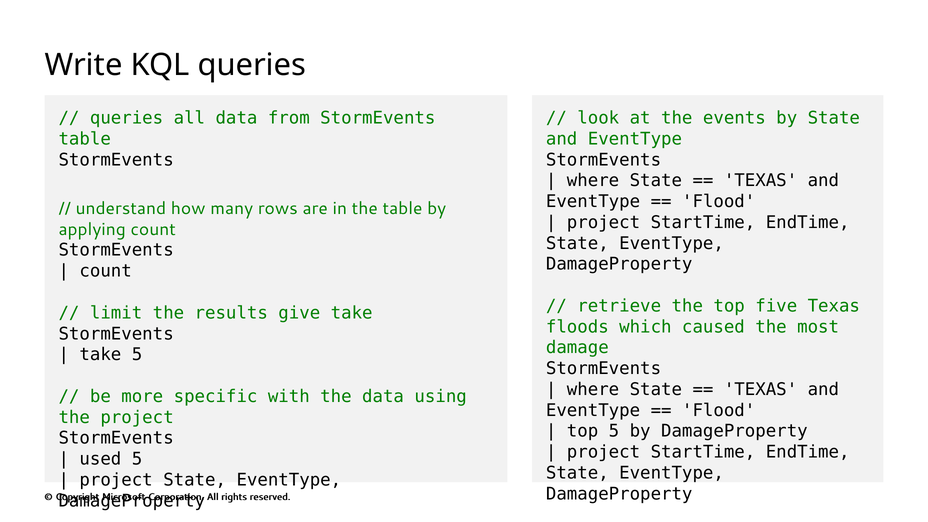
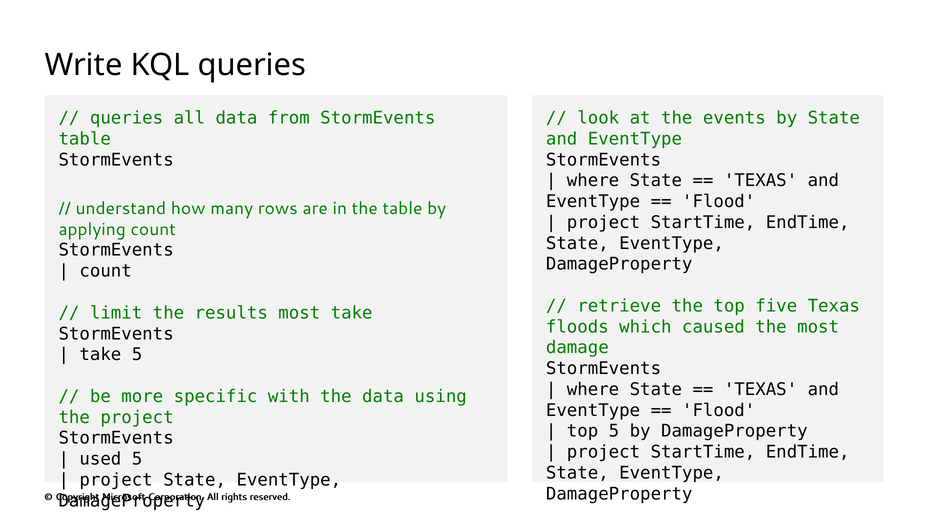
results give: give -> most
